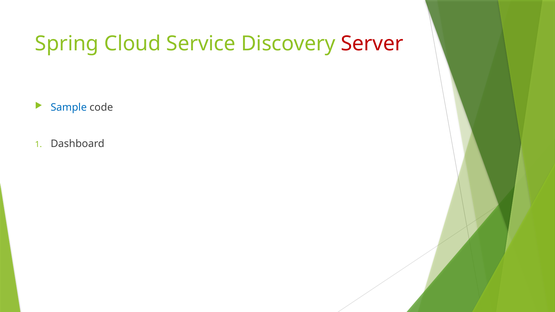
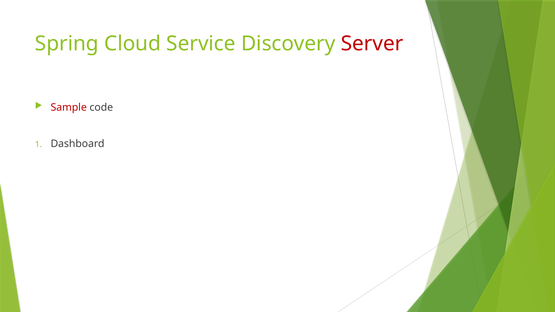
Sample colour: blue -> red
